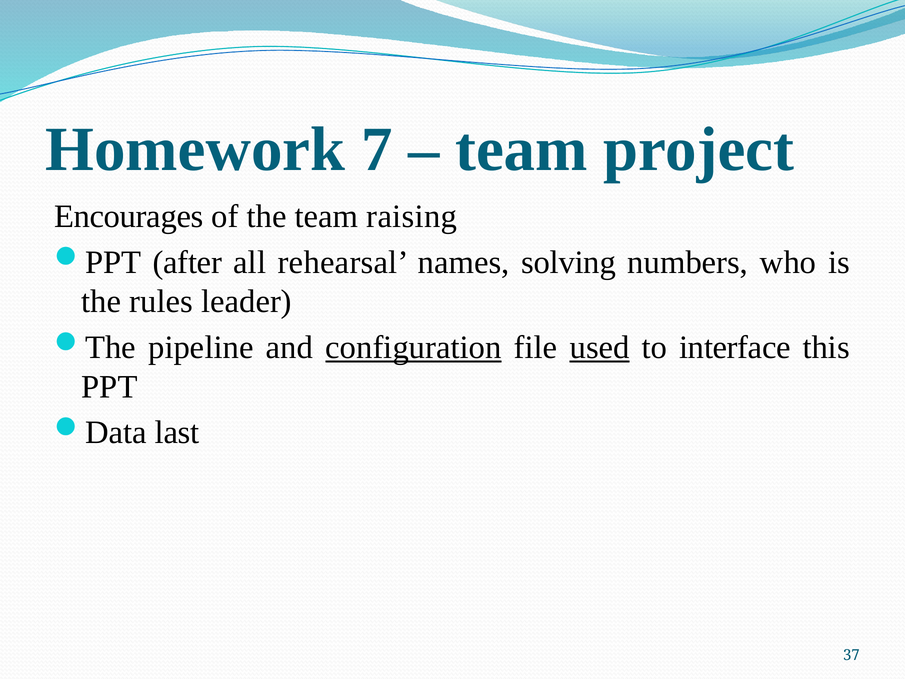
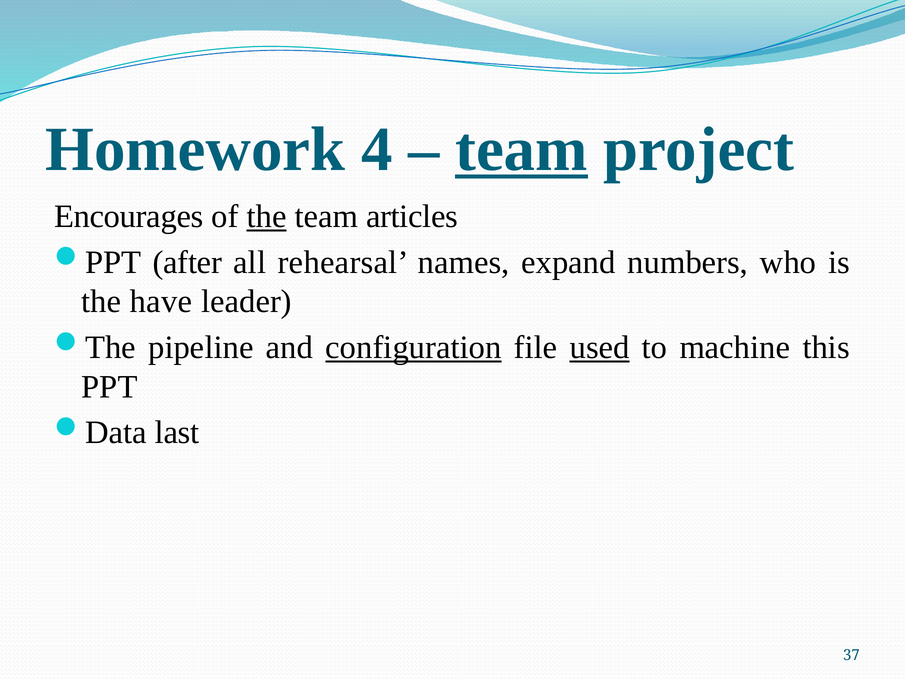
7: 7 -> 4
team at (522, 149) underline: none -> present
the at (267, 216) underline: none -> present
raising: raising -> articles
solving: solving -> expand
rules: rules -> have
interface: interface -> machine
